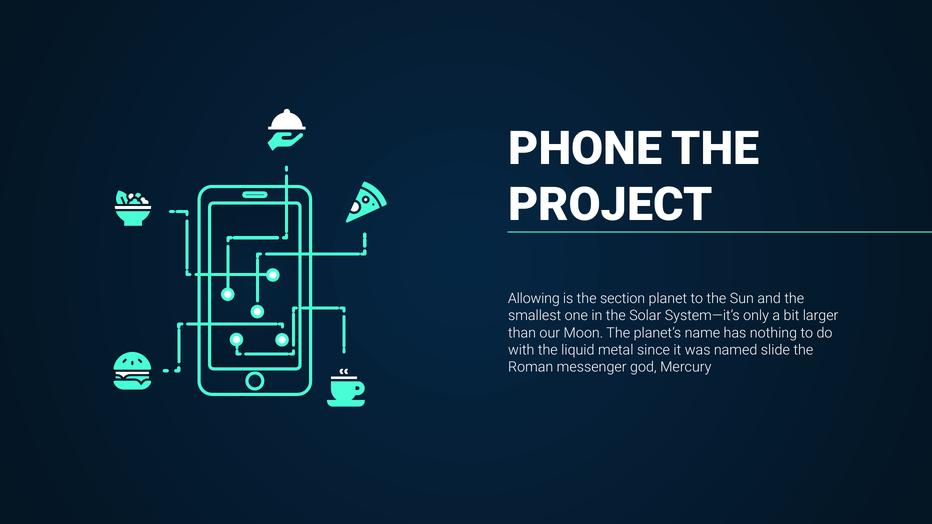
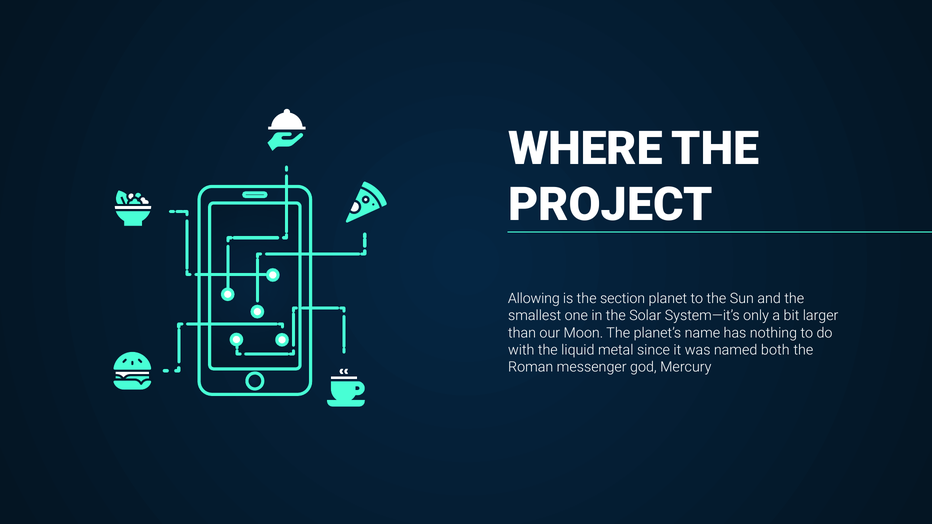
PHONE: PHONE -> WHERE
slide: slide -> both
